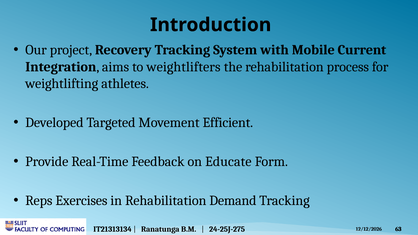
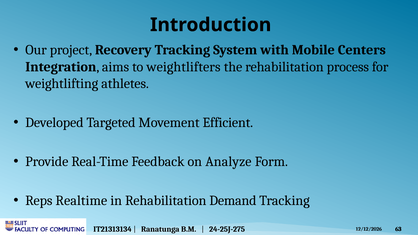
Current: Current -> Centers
Educate: Educate -> Analyze
Exercises: Exercises -> Realtime
